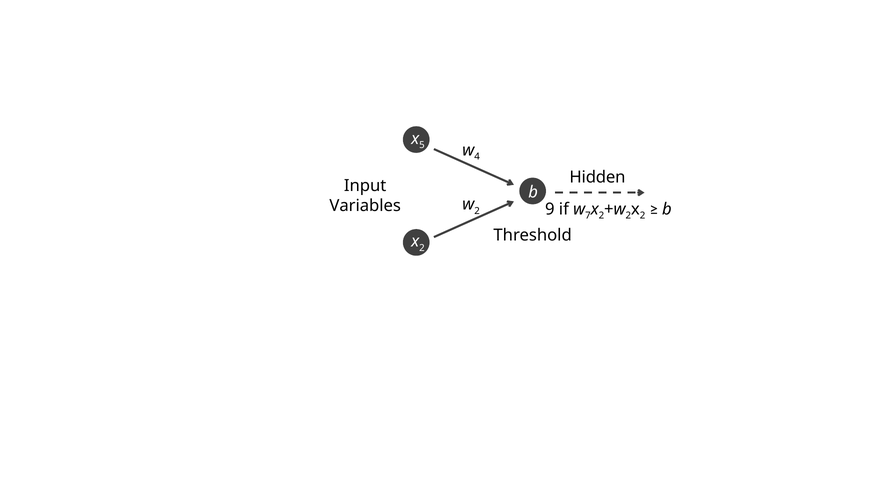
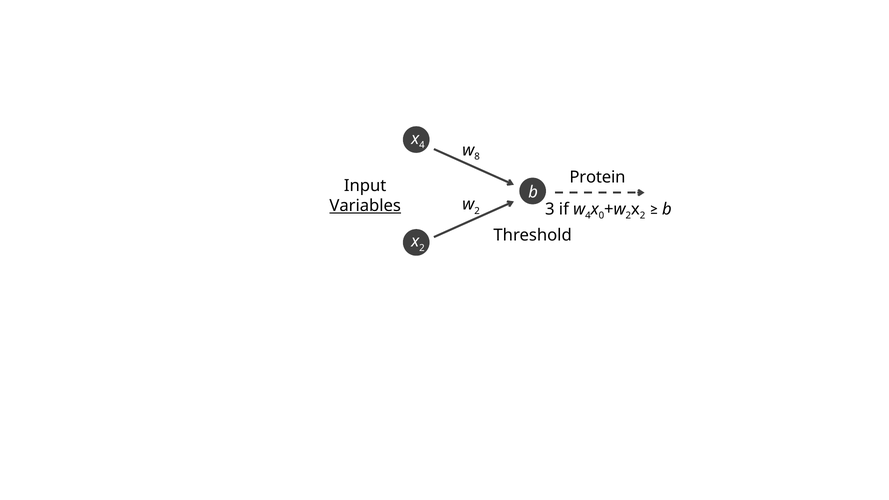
5 at (422, 145): 5 -> 4
4: 4 -> 8
Hidden: Hidden -> Protein
9: 9 -> 3
7 at (588, 216): 7 -> 4
2 at (601, 216): 2 -> 0
Variables underline: none -> present
